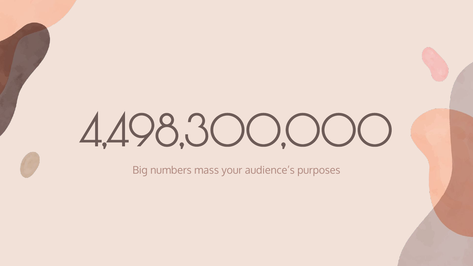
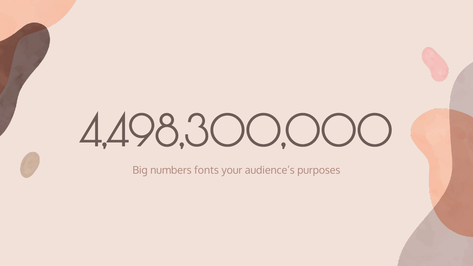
mass: mass -> fonts
